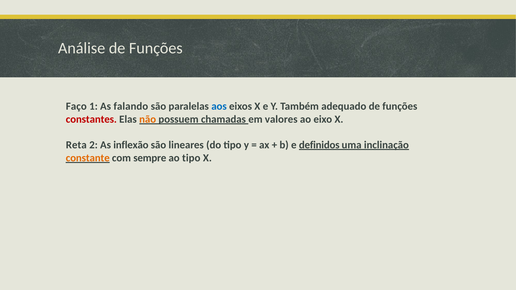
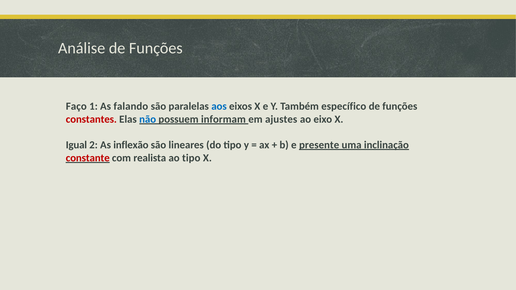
adequado: adequado -> específico
não colour: orange -> blue
chamadas: chamadas -> informam
valores: valores -> ajustes
Reta: Reta -> Igual
definidos: definidos -> presente
constante colour: orange -> red
sempre: sempre -> realista
